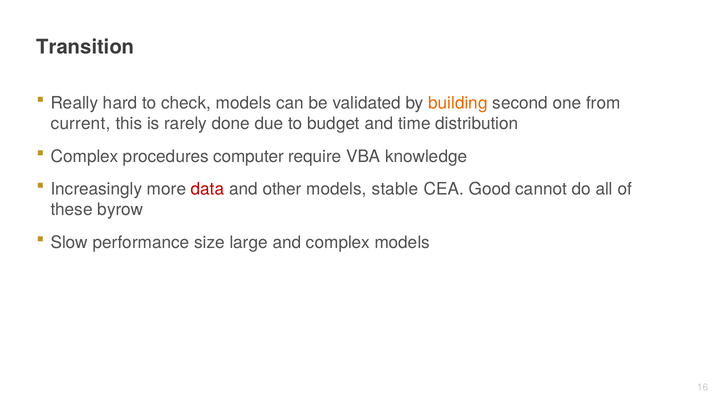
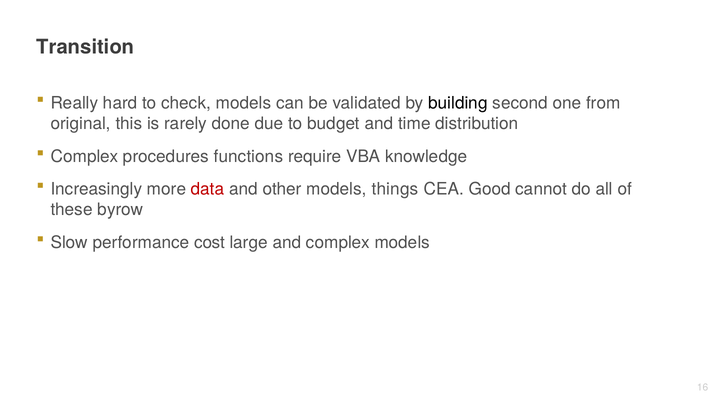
building colour: orange -> black
current: current -> original
computer: computer -> functions
stable: stable -> things
size: size -> cost
